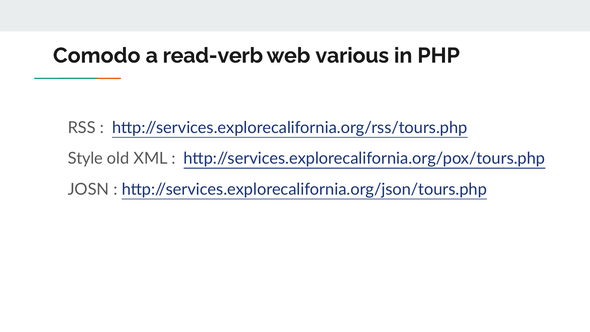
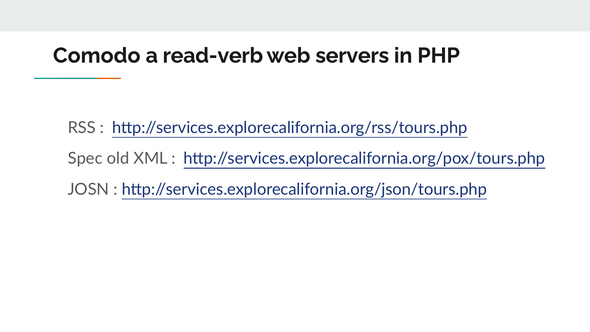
various: various -> servers
Style: Style -> Spec
